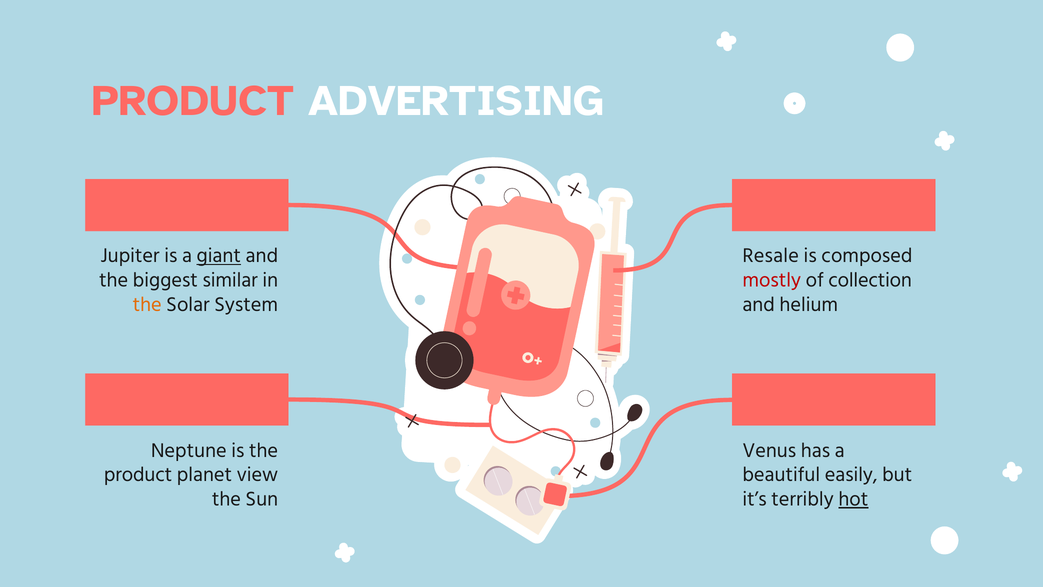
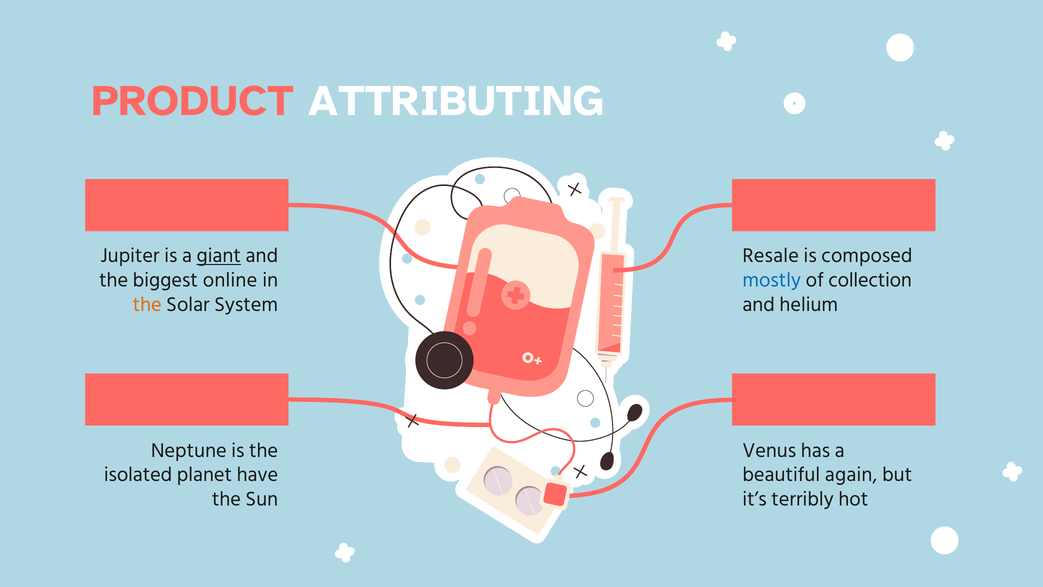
ADVERTISING: ADVERTISING -> ATTRIBUTING
similar: similar -> online
mostly colour: red -> blue
product at (138, 475): product -> isolated
view: view -> have
easily: easily -> again
hot underline: present -> none
